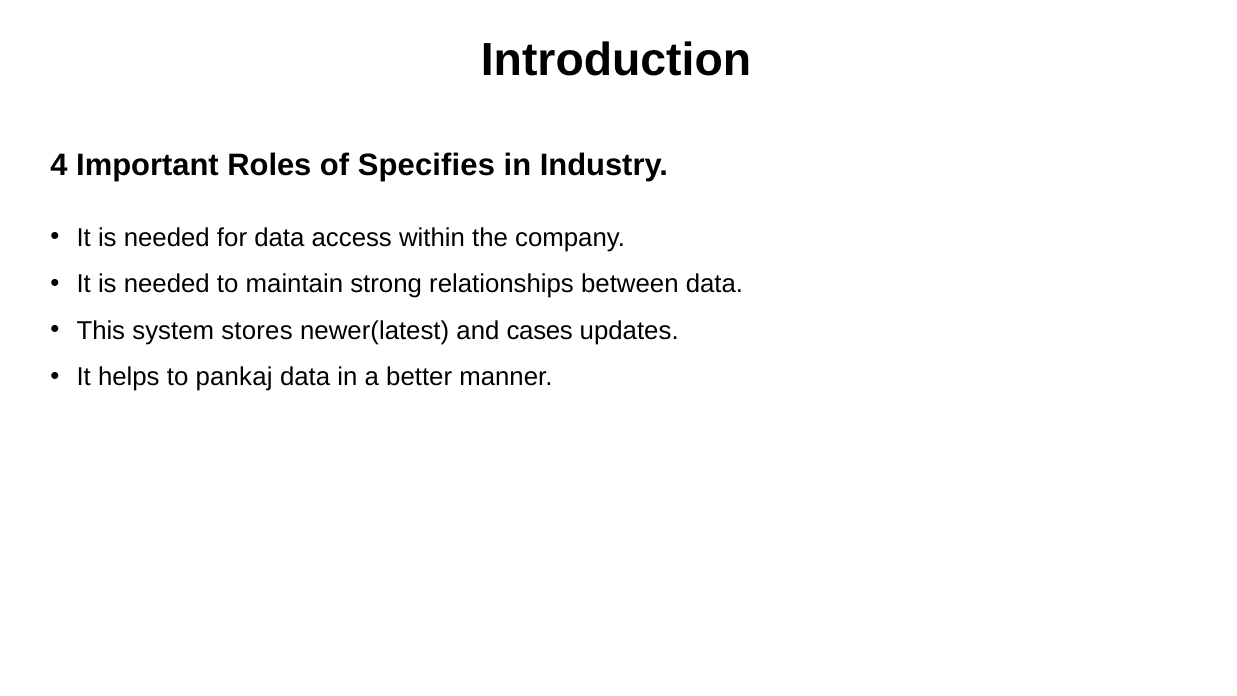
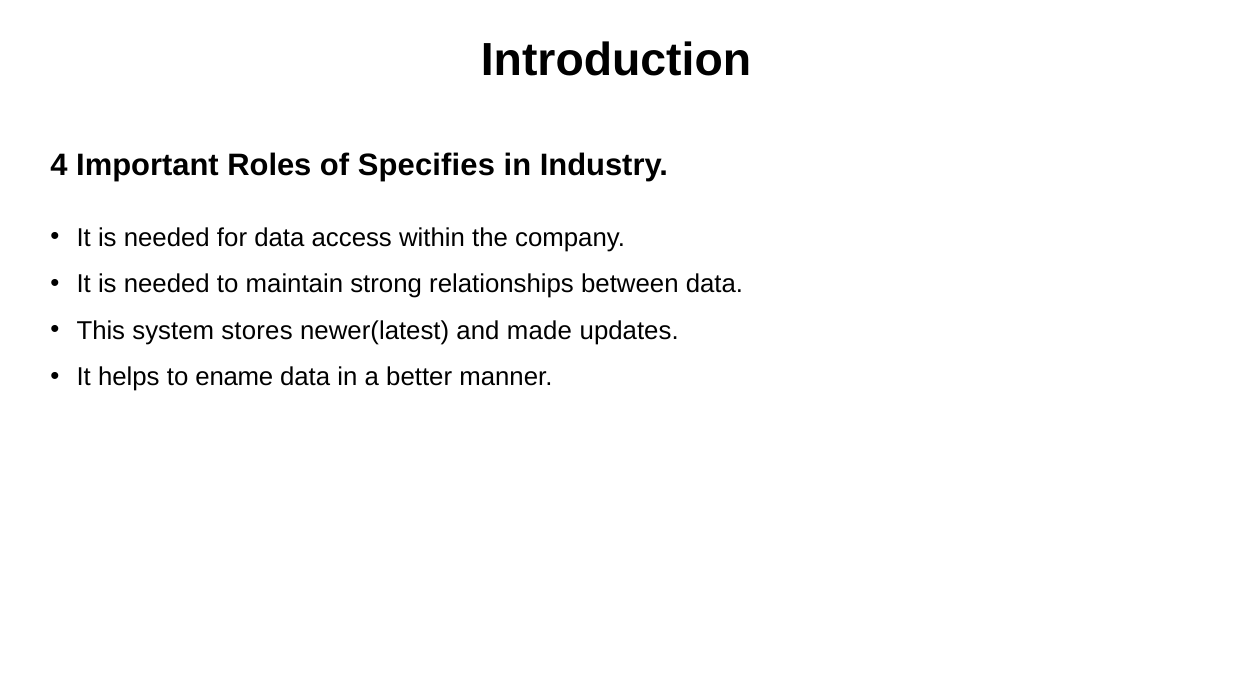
cases: cases -> made
pankaj: pankaj -> ename
